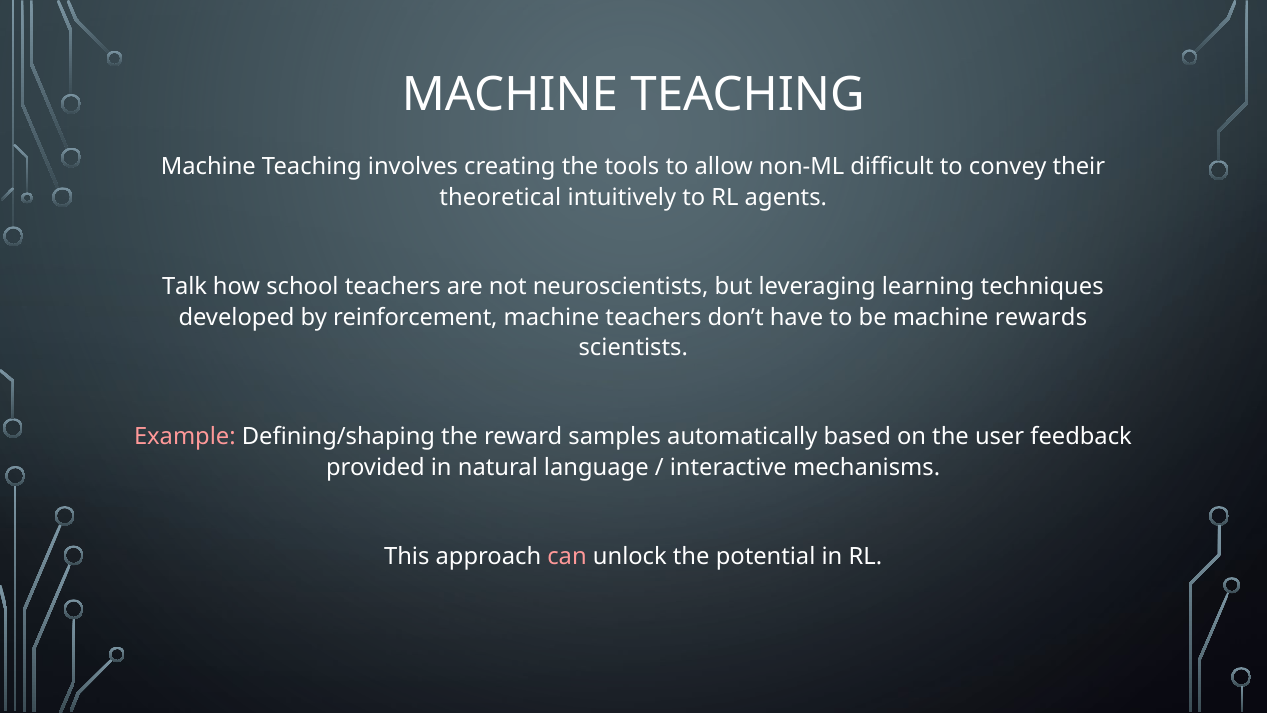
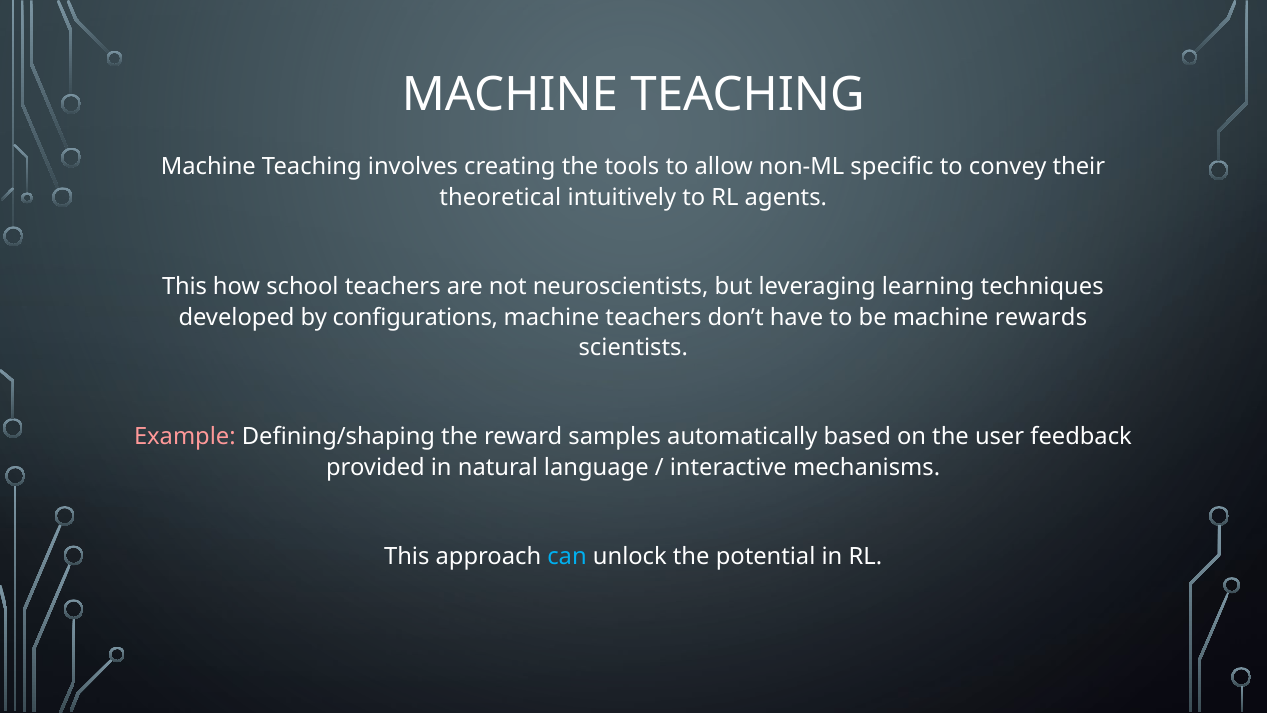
difficult: difficult -> specific
Talk at (185, 286): Talk -> This
reinforcement: reinforcement -> configurations
can colour: pink -> light blue
